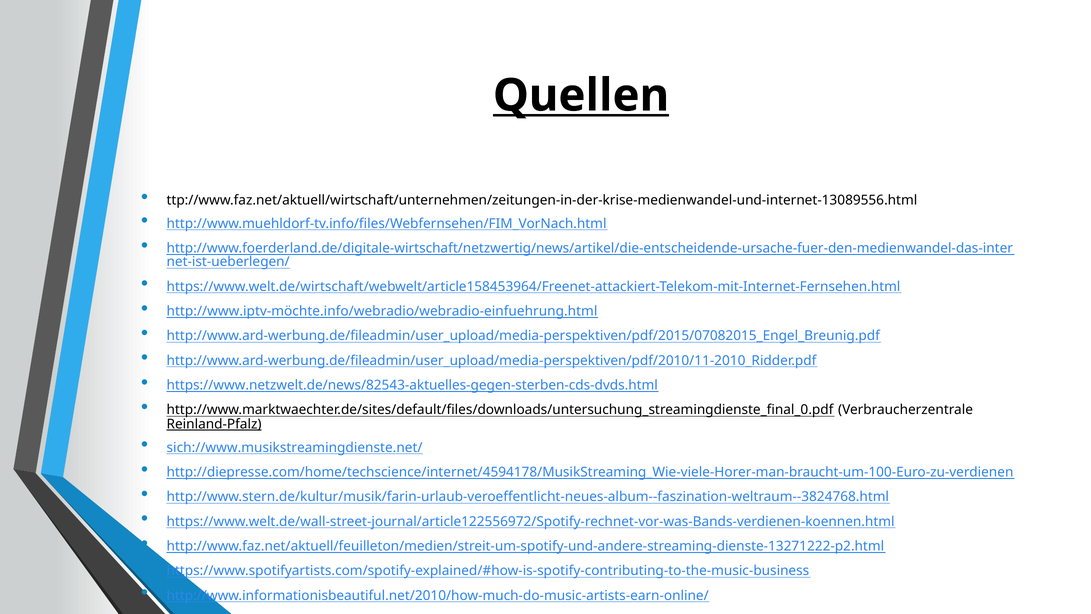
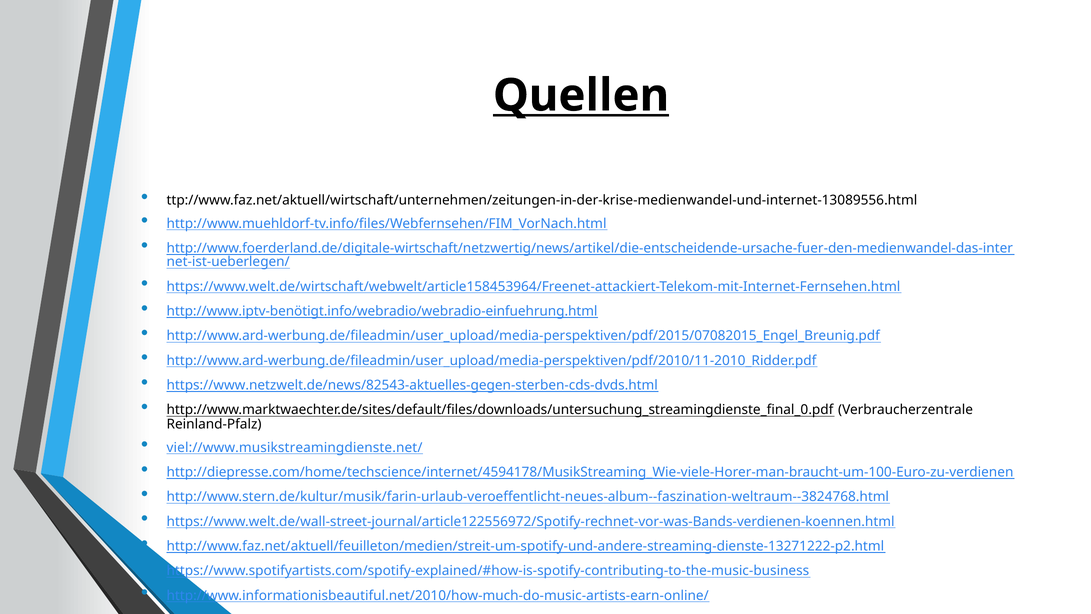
http://www.iptv-möchte.info/webradio/webradio-einfuehrung.html: http://www.iptv-möchte.info/webradio/webradio-einfuehrung.html -> http://www.iptv-benötigt.info/webradio/webradio-einfuehrung.html
Reinland-Pfalz underline: present -> none
sich://www.musikstreamingdienste.net/: sich://www.musikstreamingdienste.net/ -> viel://www.musikstreamingdienste.net/
